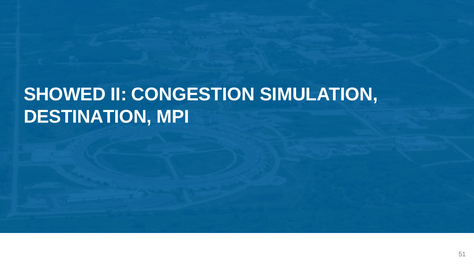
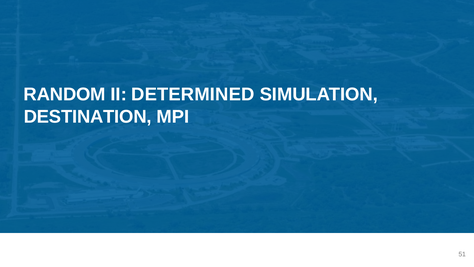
SHOWED: SHOWED -> RANDOM
CONGESTION: CONGESTION -> DETERMINED
